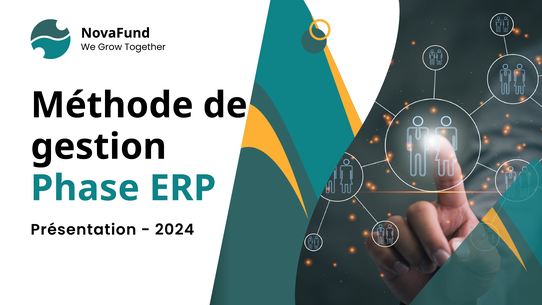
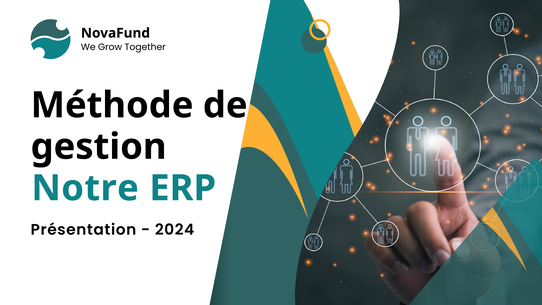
Phase: Phase -> Notre
